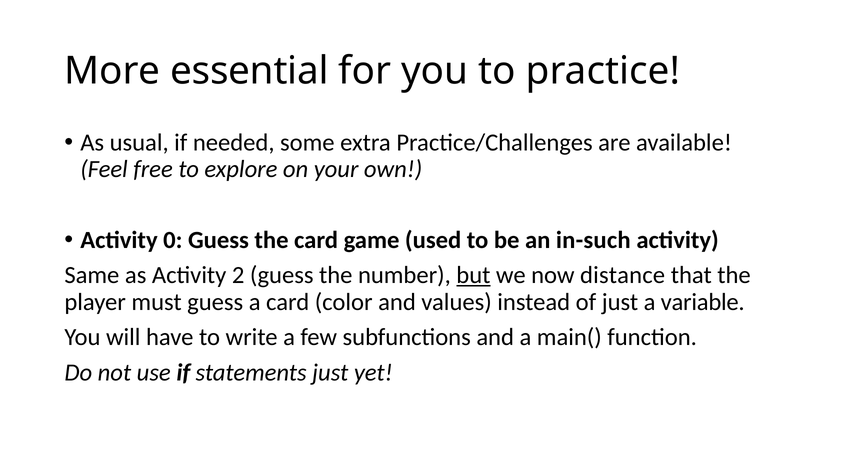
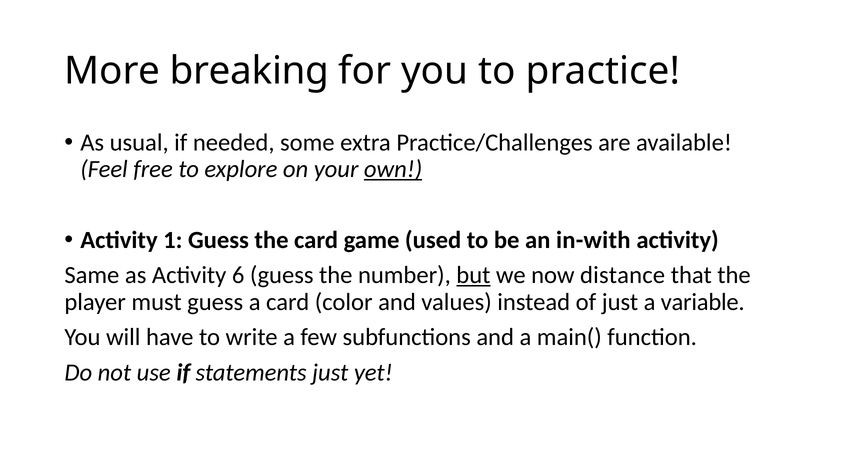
essential: essential -> breaking
own underline: none -> present
0: 0 -> 1
in-such: in-such -> in-with
2: 2 -> 6
